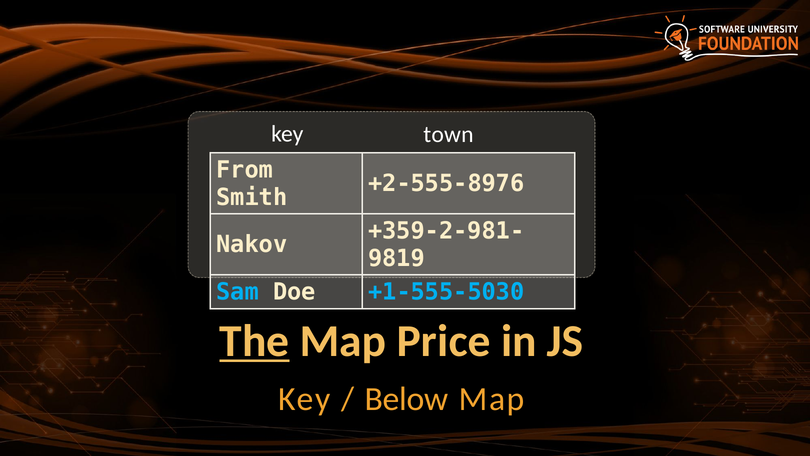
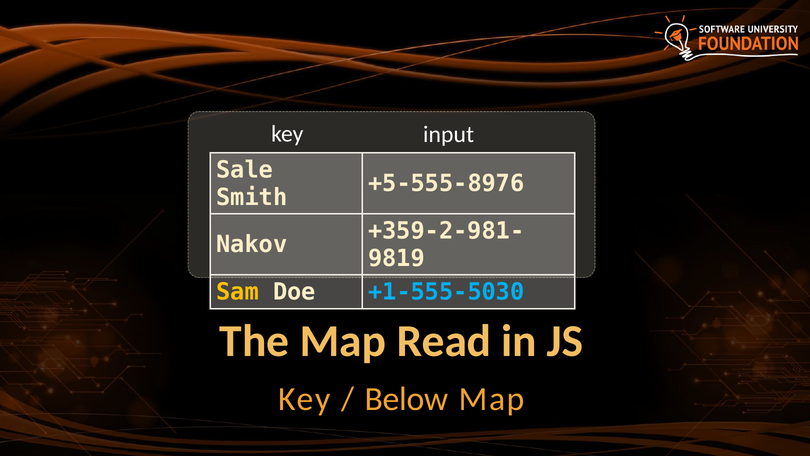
town: town -> input
From: From -> Sale
+2-555-8976: +2-555-8976 -> +5-555-8976
Sam colour: light blue -> yellow
The underline: present -> none
Price: Price -> Read
